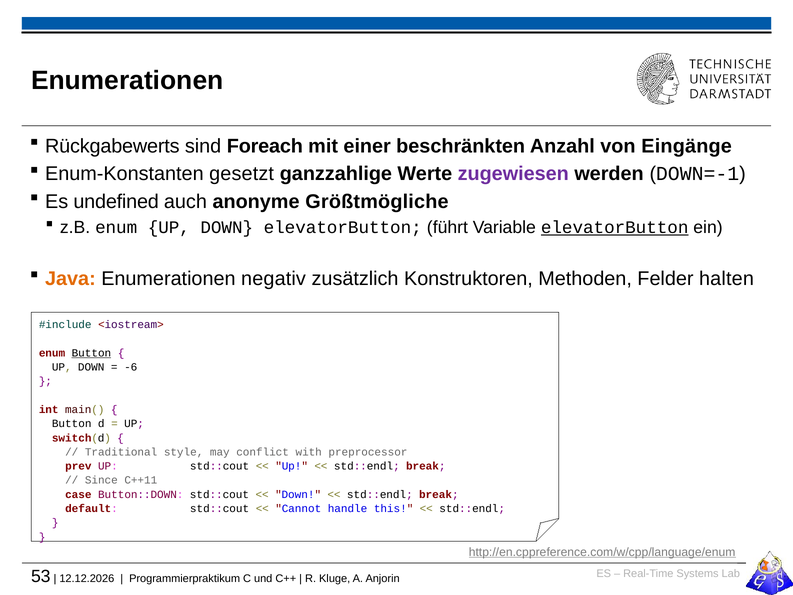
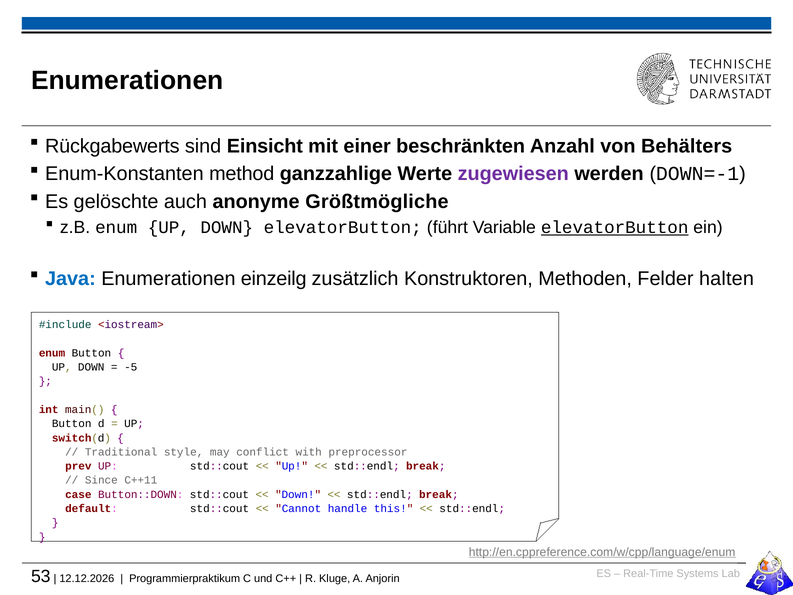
Foreach: Foreach -> Einsicht
Eingänge: Eingänge -> Behälters
gesetzt: gesetzt -> method
undefined: undefined -> gelöschte
Java colour: orange -> blue
negativ: negativ -> einzeilg
Button at (91, 353) underline: present -> none
-6: -6 -> -5
